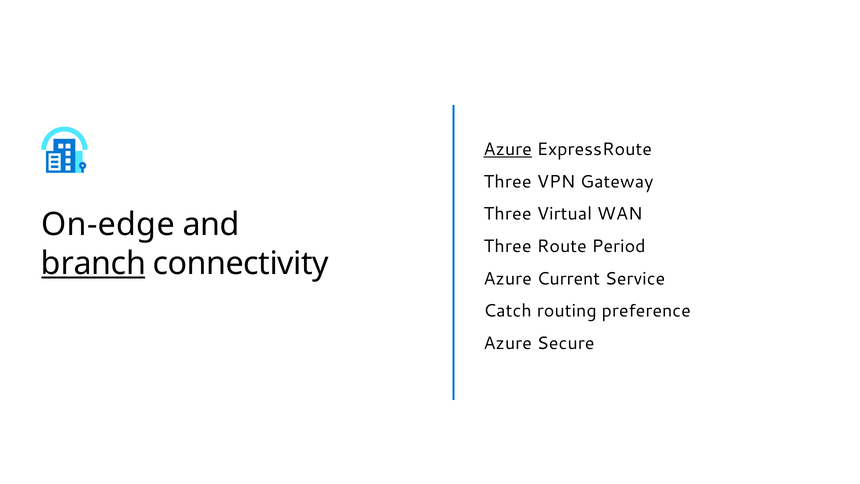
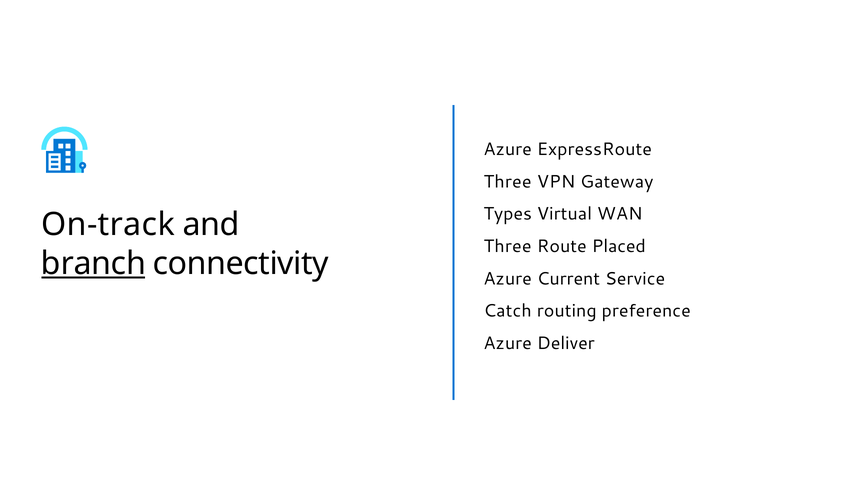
Azure at (508, 149) underline: present -> none
Three at (508, 214): Three -> Types
On-edge: On-edge -> On-track
Period: Period -> Placed
Secure: Secure -> Deliver
